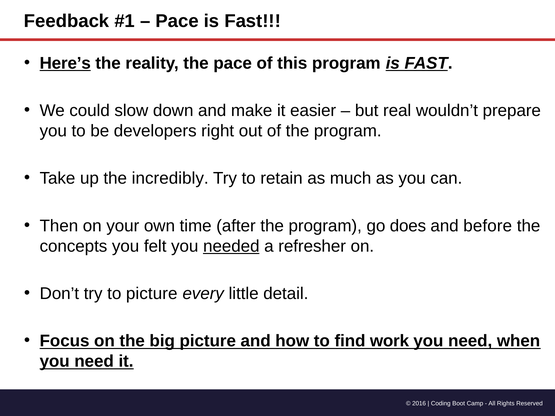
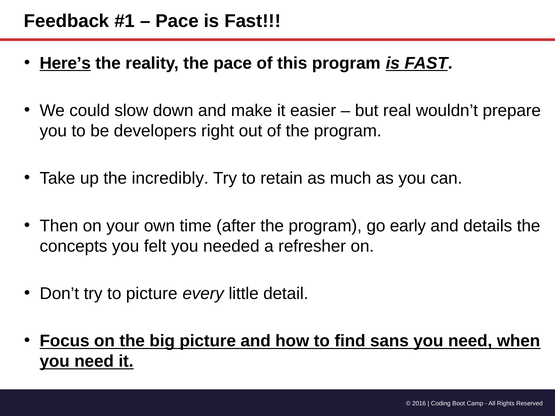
does: does -> early
before: before -> details
needed underline: present -> none
work: work -> sans
